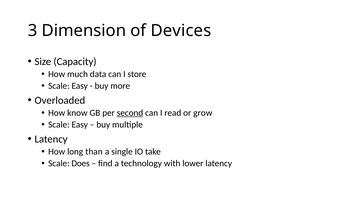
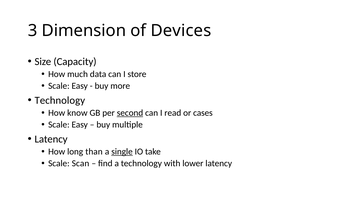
Overloaded at (60, 100): Overloaded -> Technology
grow: grow -> cases
single underline: none -> present
Does: Does -> Scan
